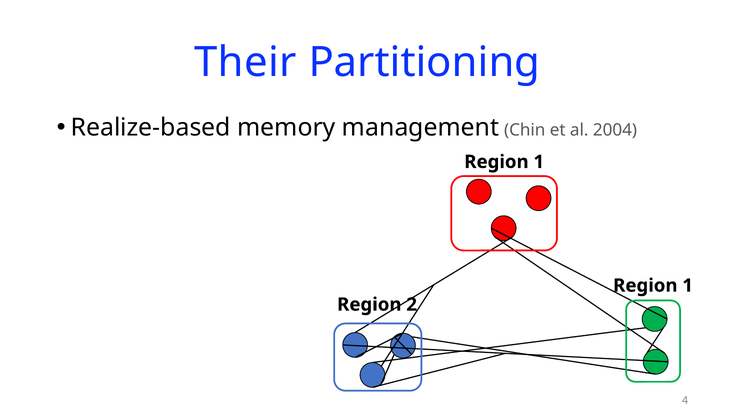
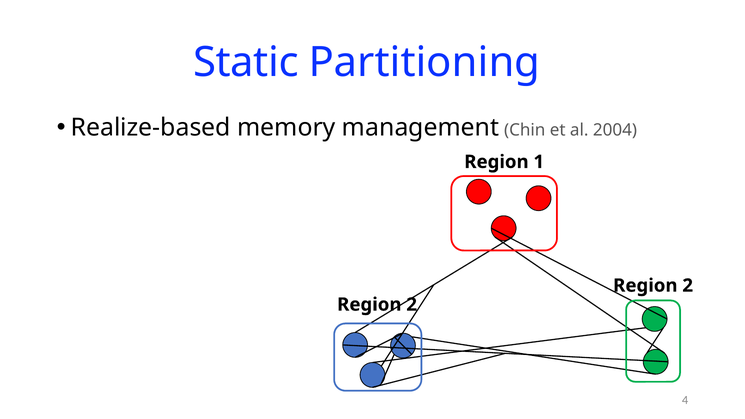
Their: Their -> Static
1 at (688, 286): 1 -> 2
